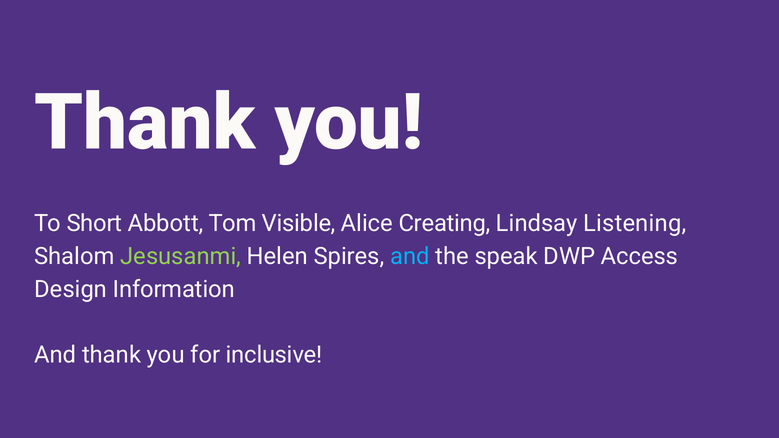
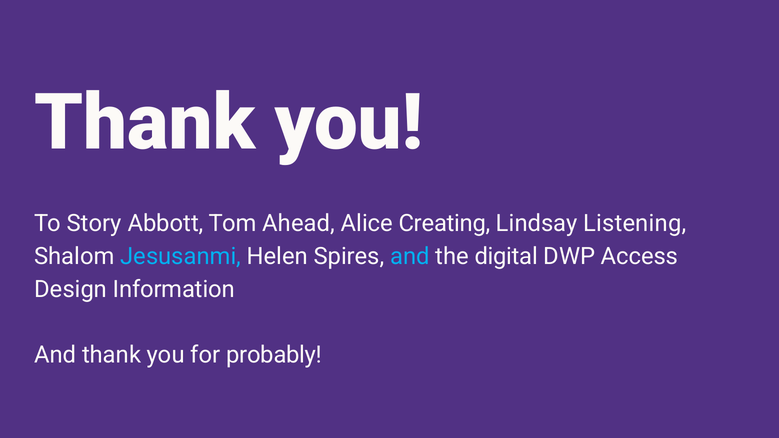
Short: Short -> Story
Visible: Visible -> Ahead
Jesusanmi colour: light green -> light blue
speak: speak -> digital
inclusive: inclusive -> probably
